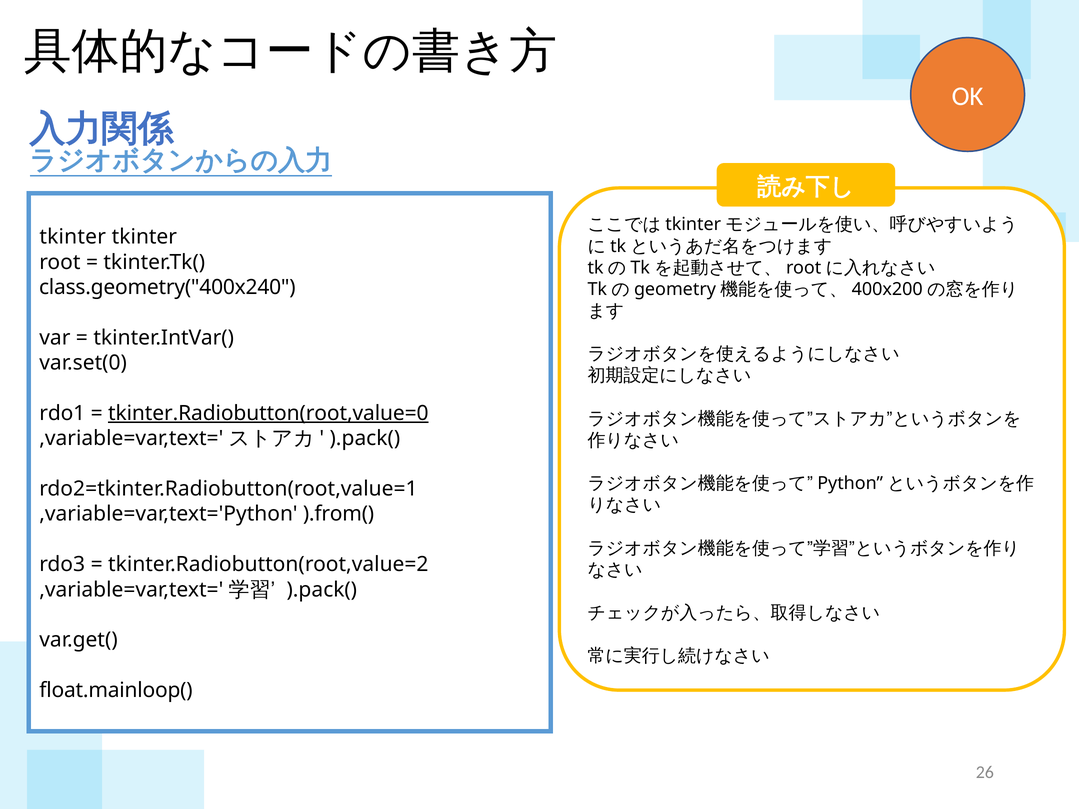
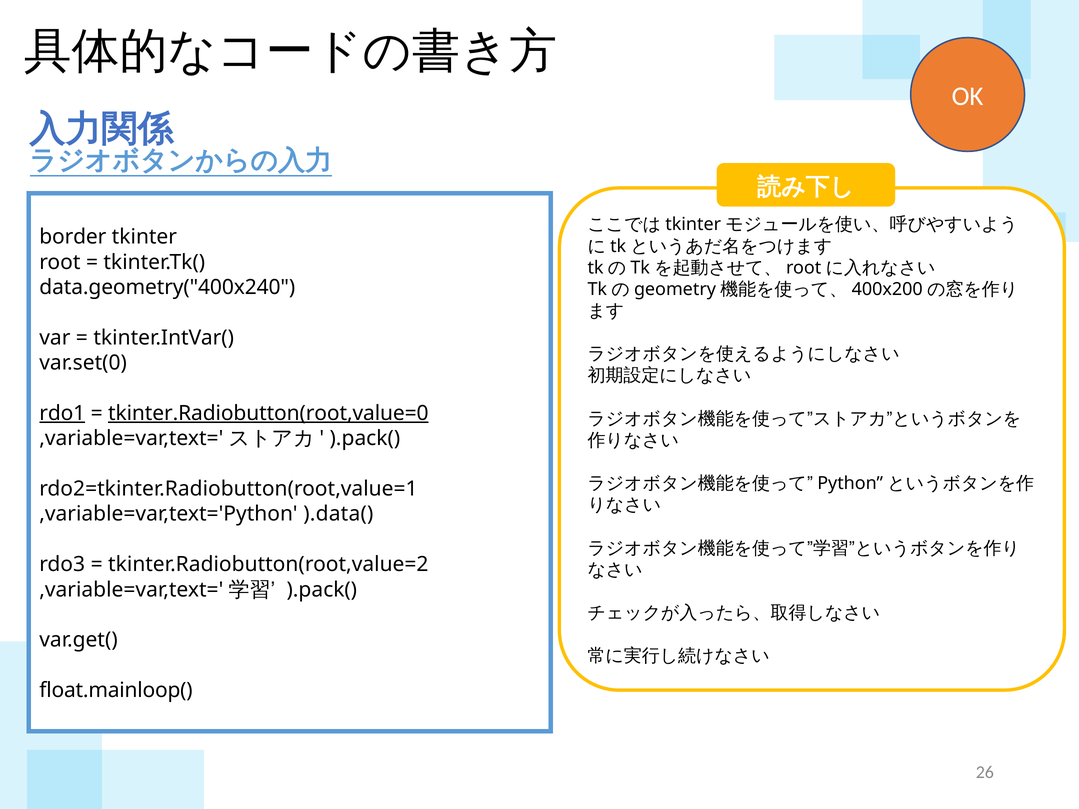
tkinter at (73, 237): tkinter -> border
class.geometry("400x240: class.geometry("400x240 -> data.geometry("400x240
rdo1 underline: none -> present
).from(: ).from( -> ).data(
